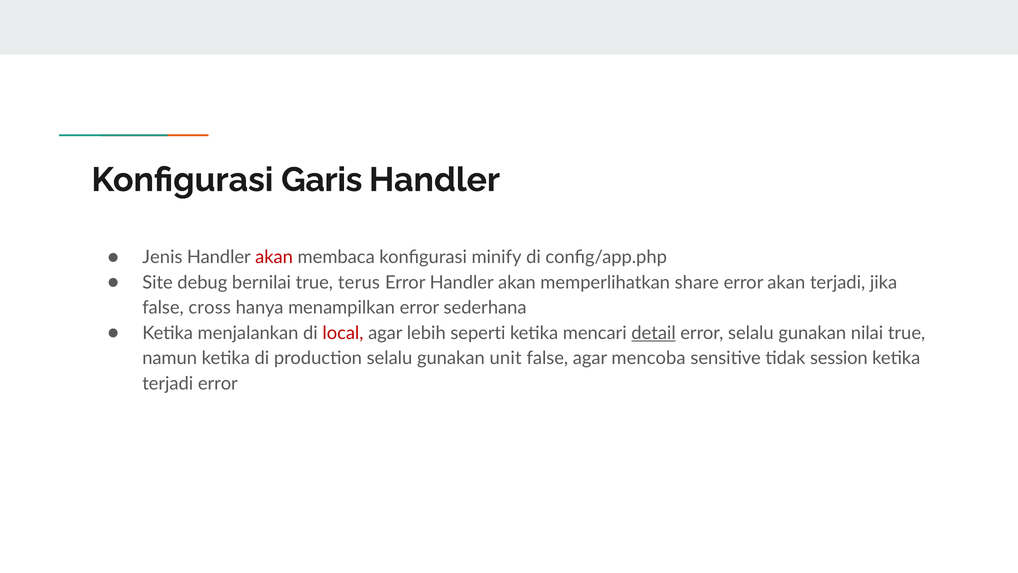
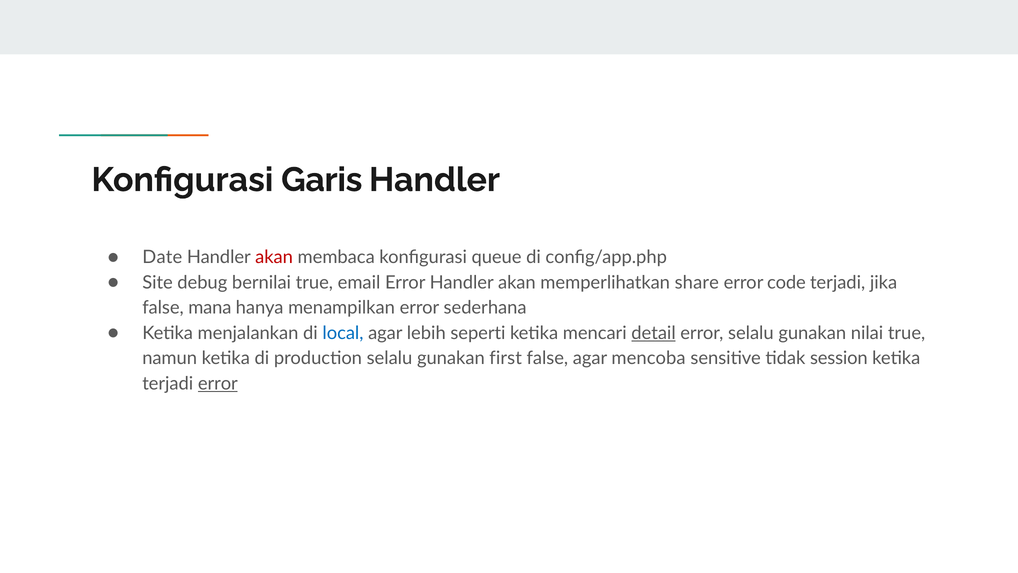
Jenis: Jenis -> Date
minify: minify -> queue
terus: terus -> email
error akan: akan -> code
cross: cross -> mana
local colour: red -> blue
unit: unit -> first
error at (218, 383) underline: none -> present
